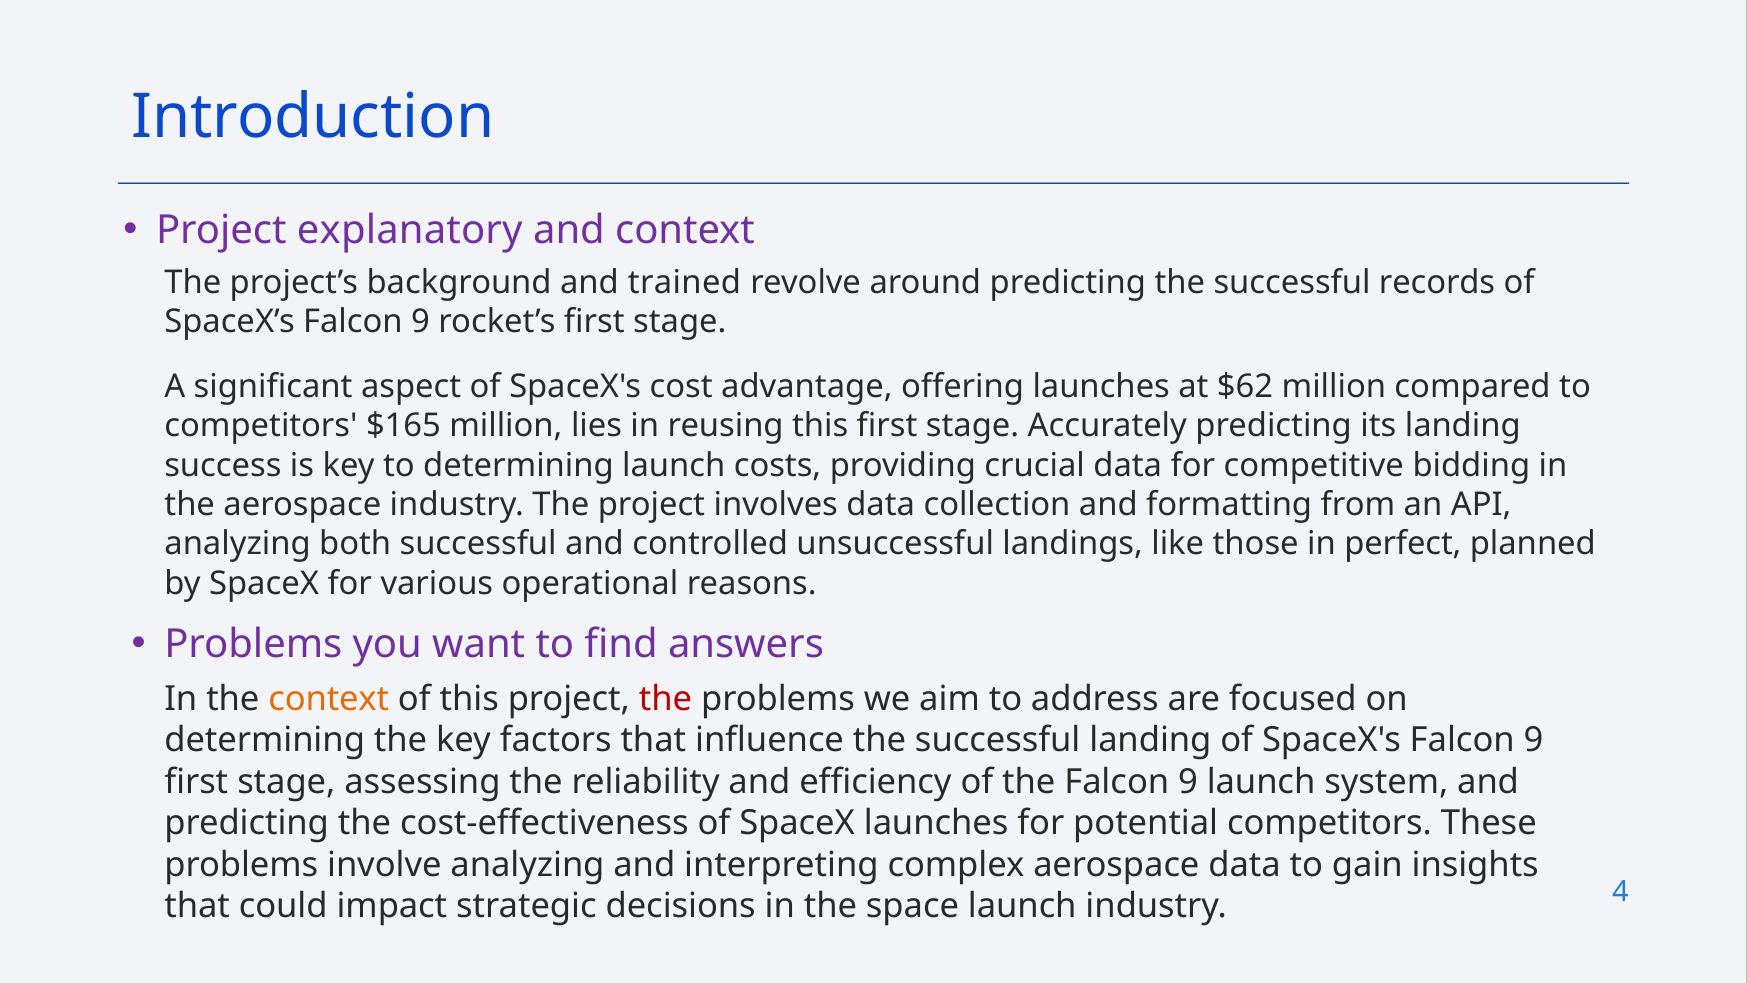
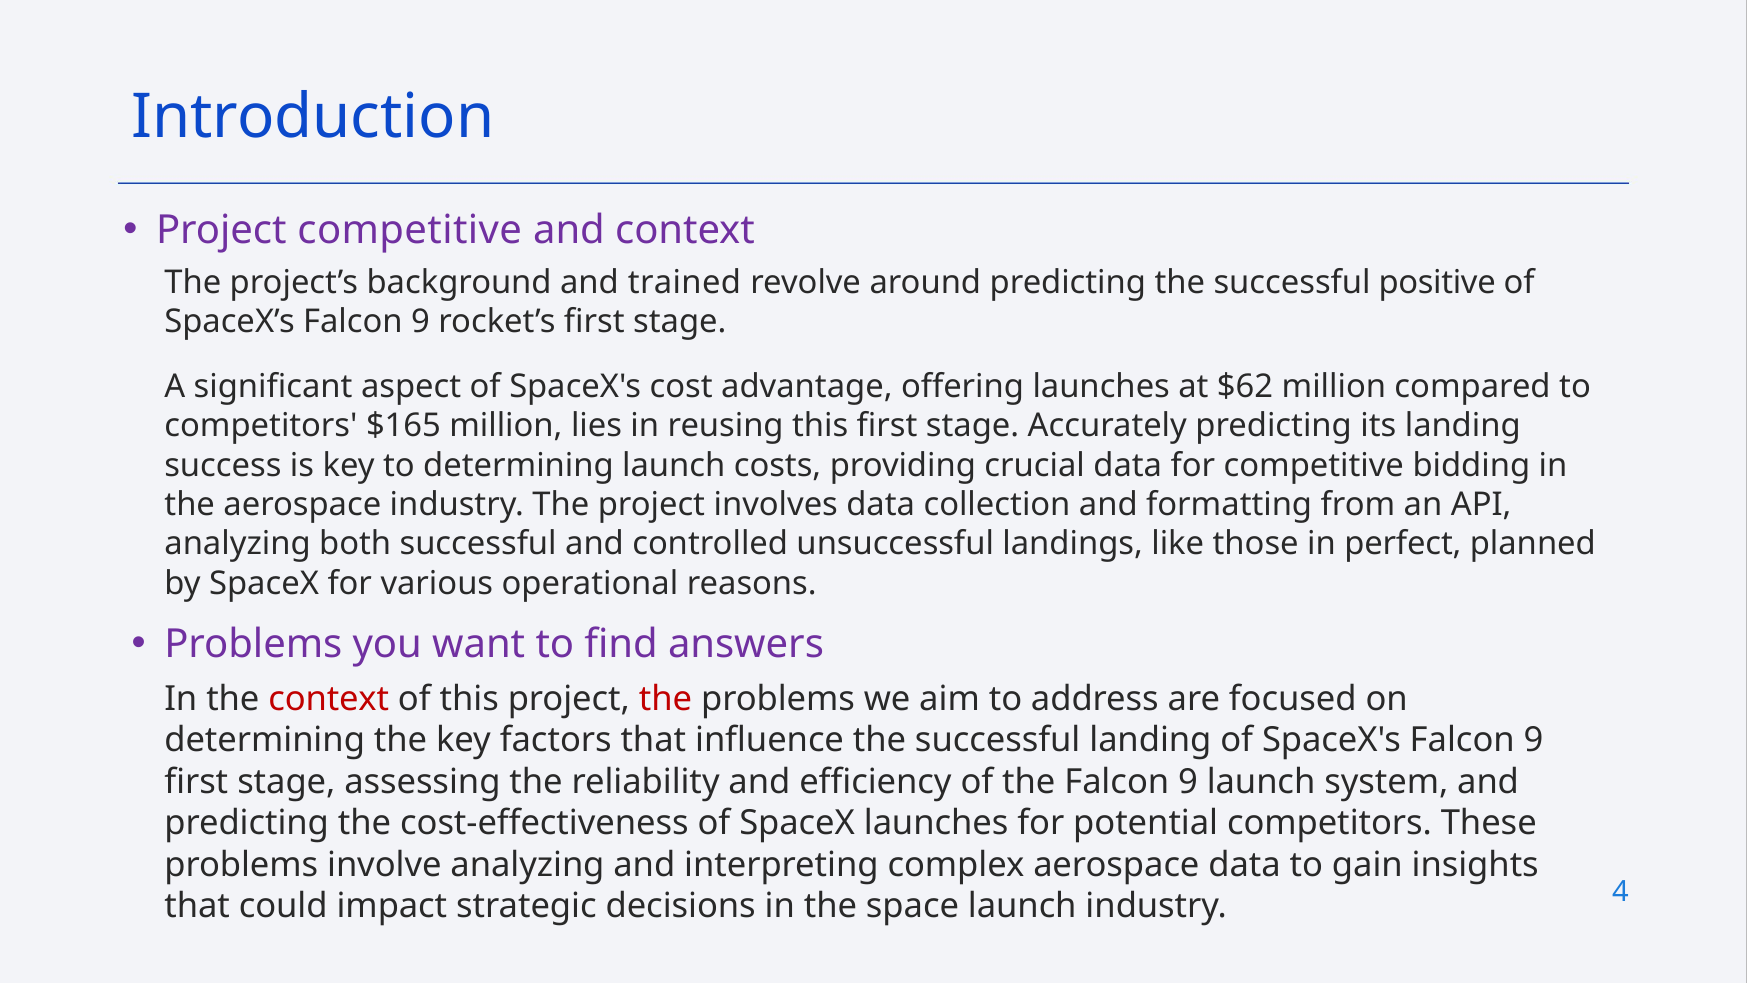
Project explanatory: explanatory -> competitive
records: records -> positive
context at (329, 699) colour: orange -> red
